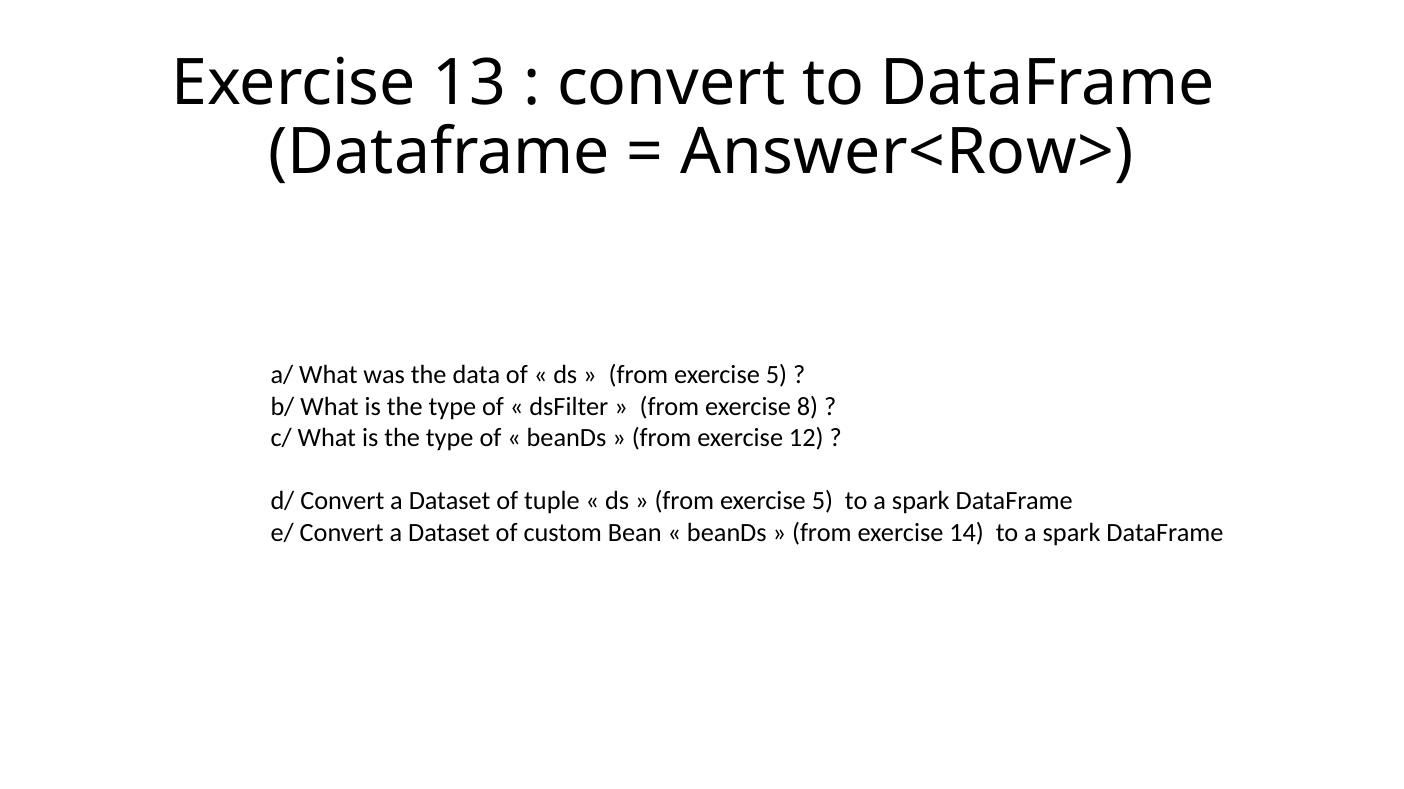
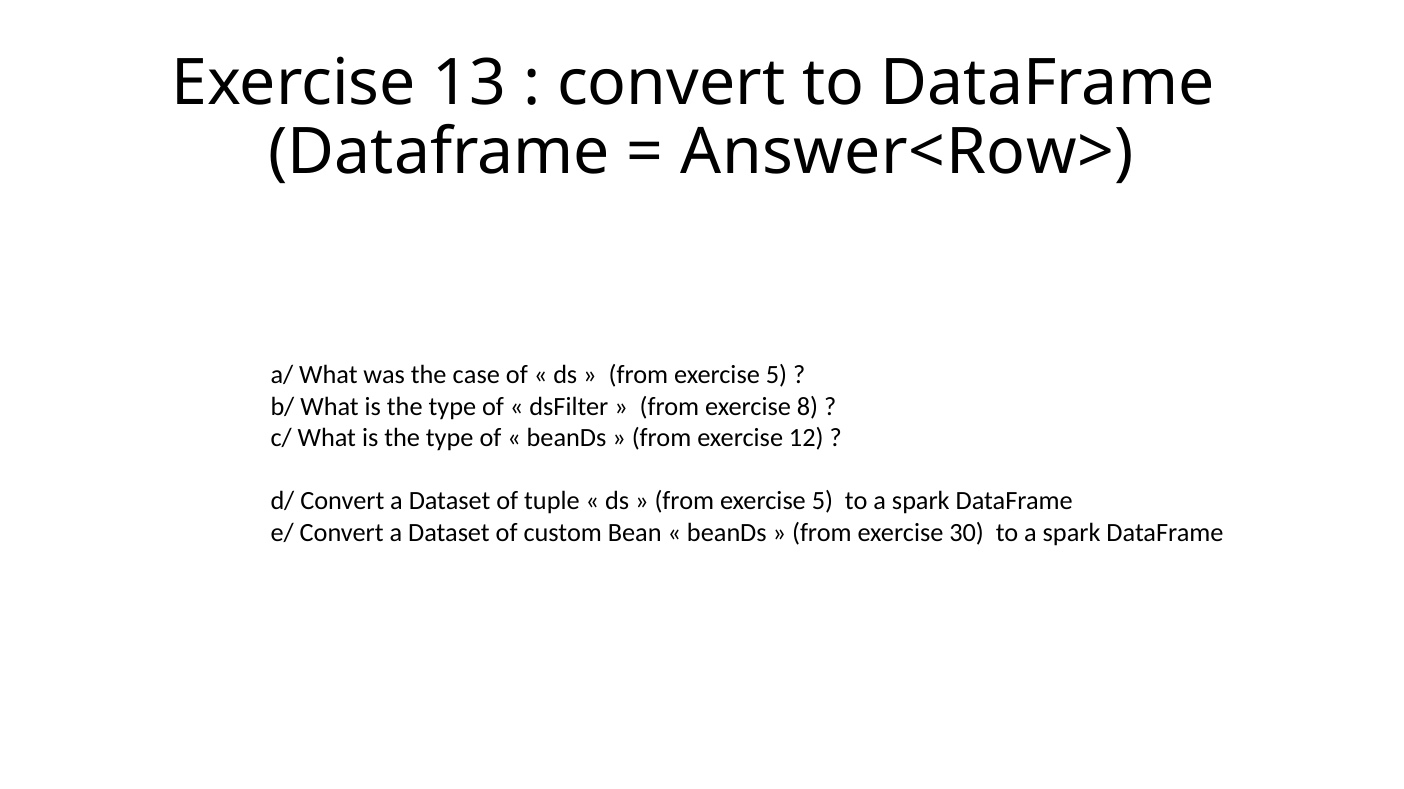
data: data -> case
14: 14 -> 30
